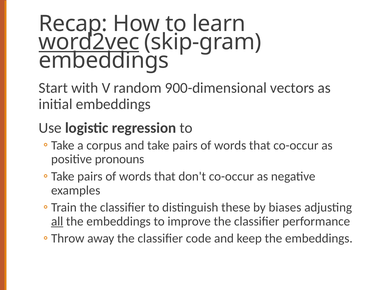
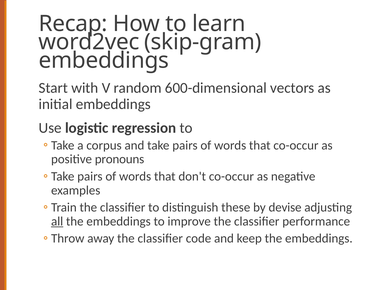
word2vec underline: present -> none
900-dimensional: 900-dimensional -> 600-dimensional
biases: biases -> devise
